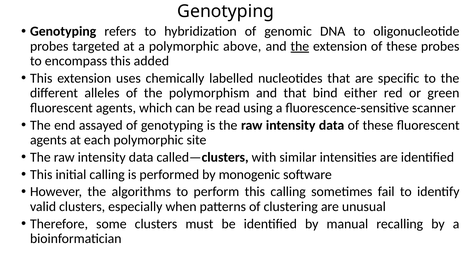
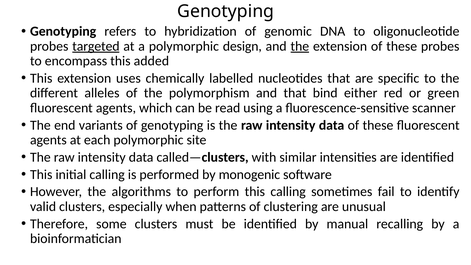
targeted underline: none -> present
above: above -> design
assayed: assayed -> variants
